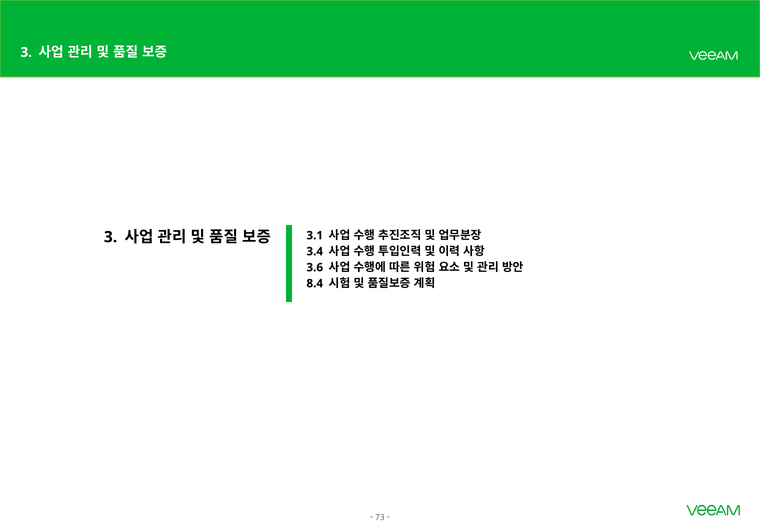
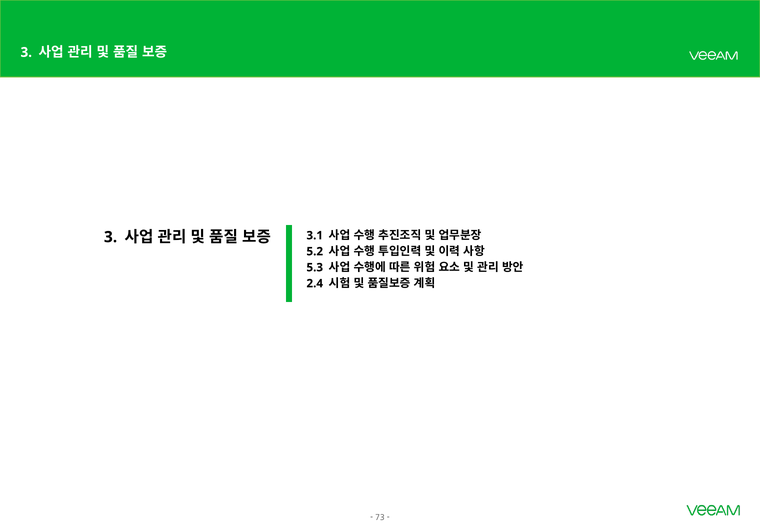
3.4: 3.4 -> 5.2
3.6: 3.6 -> 5.3
8.4: 8.4 -> 2.4
